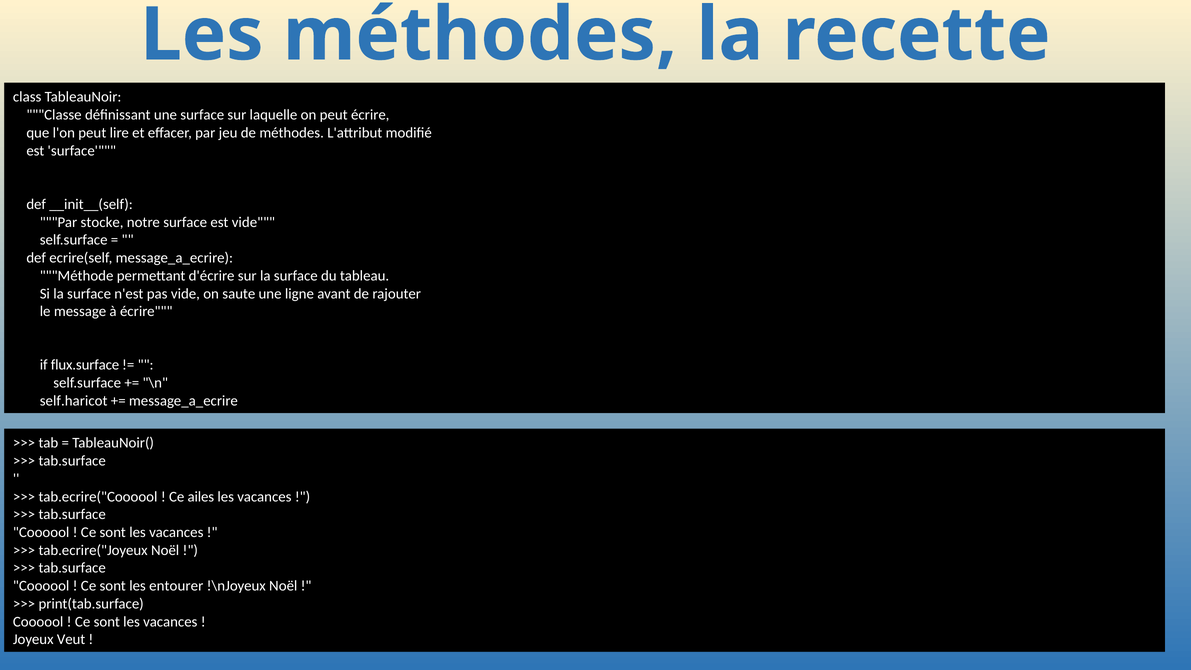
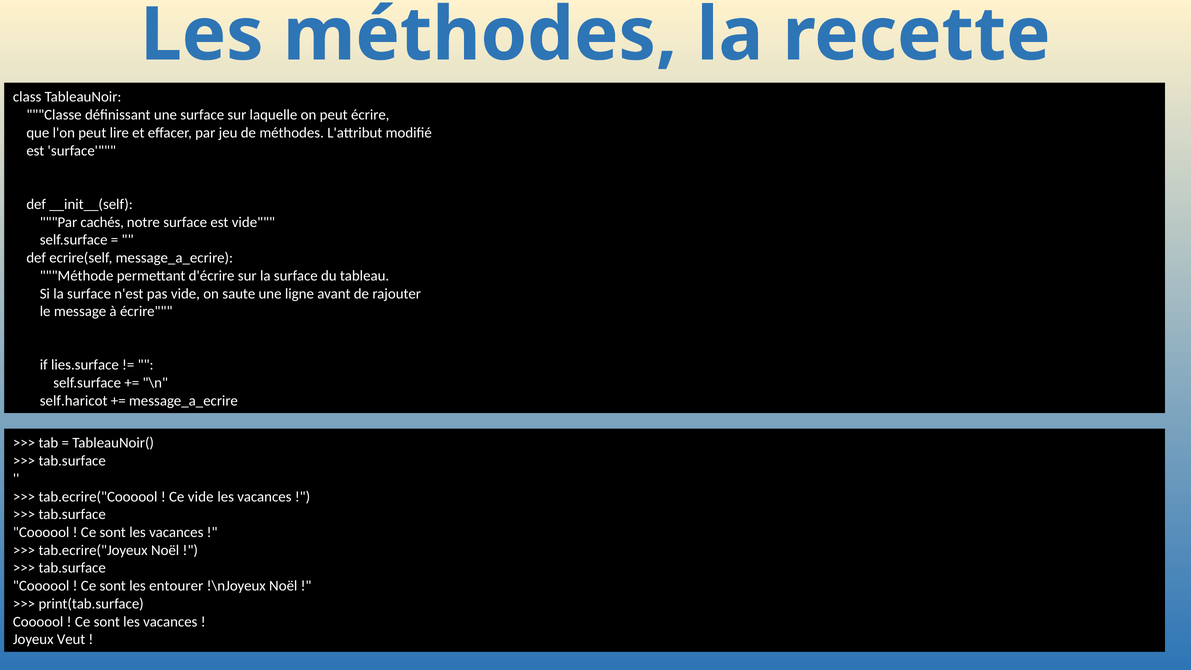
stocke: stocke -> cachés
flux.surface: flux.surface -> lies.surface
Ce ailes: ailes -> vide
